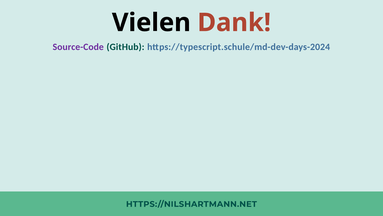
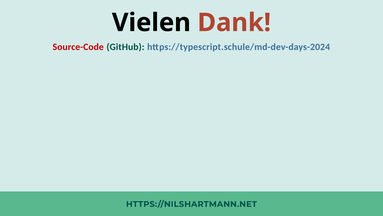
Source-Code colour: purple -> red
